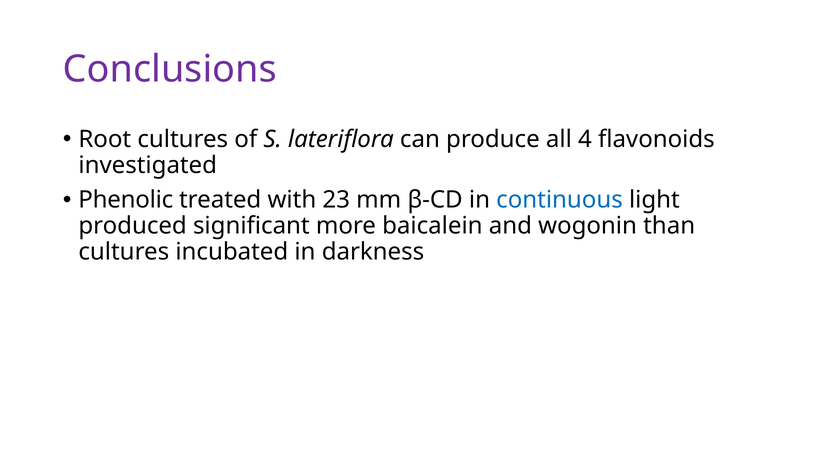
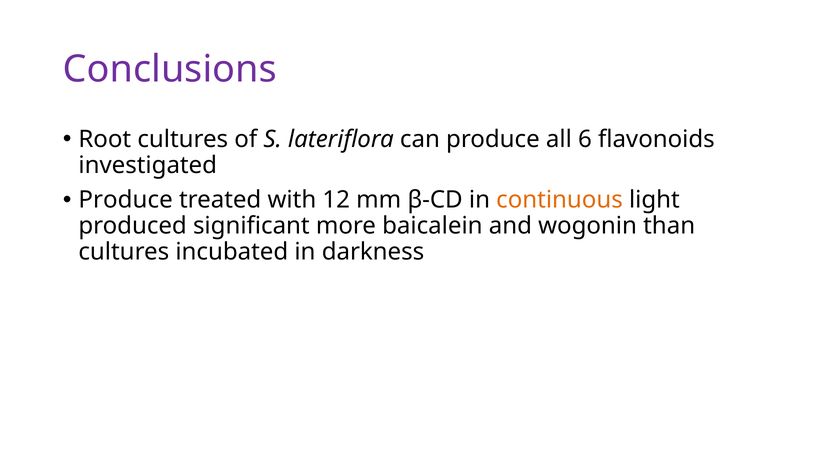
4: 4 -> 6
Phenolic at (126, 200): Phenolic -> Produce
23: 23 -> 12
continuous colour: blue -> orange
